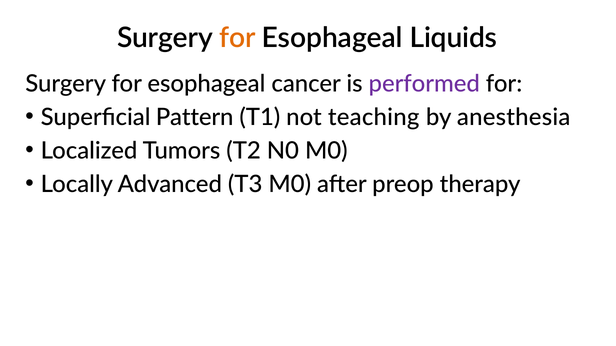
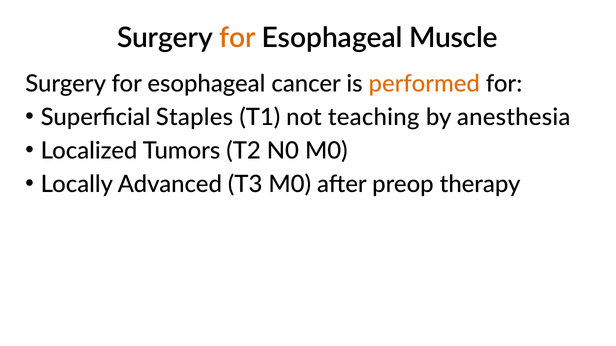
Liquids: Liquids -> Muscle
performed colour: purple -> orange
Pattern: Pattern -> Staples
